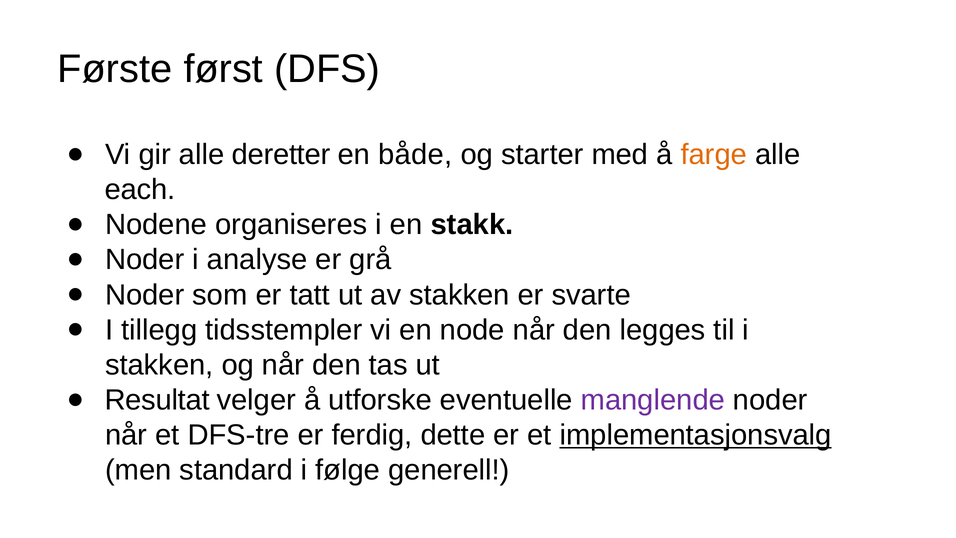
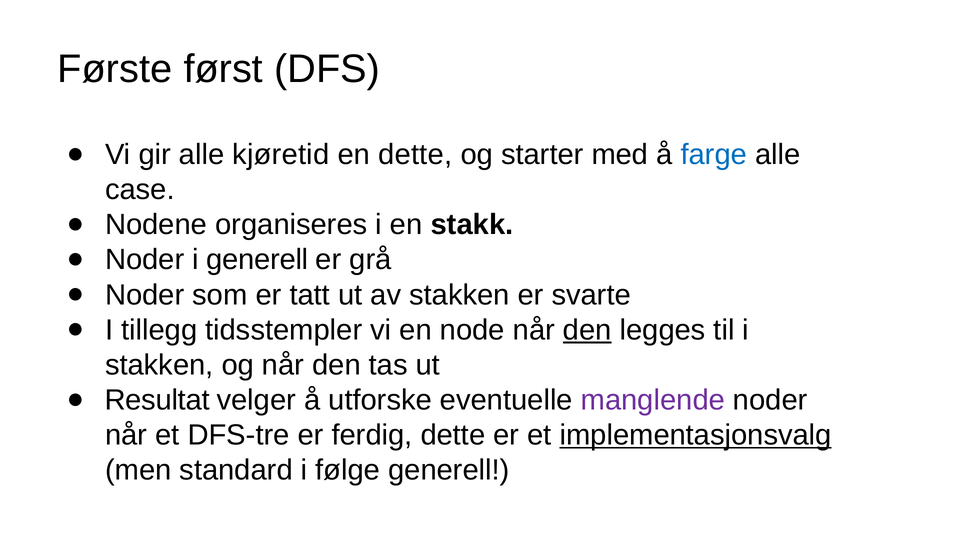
deretter: deretter -> kjøretid
en både: både -> dette
farge colour: orange -> blue
each: each -> case
i analyse: analyse -> generell
den at (587, 330) underline: none -> present
